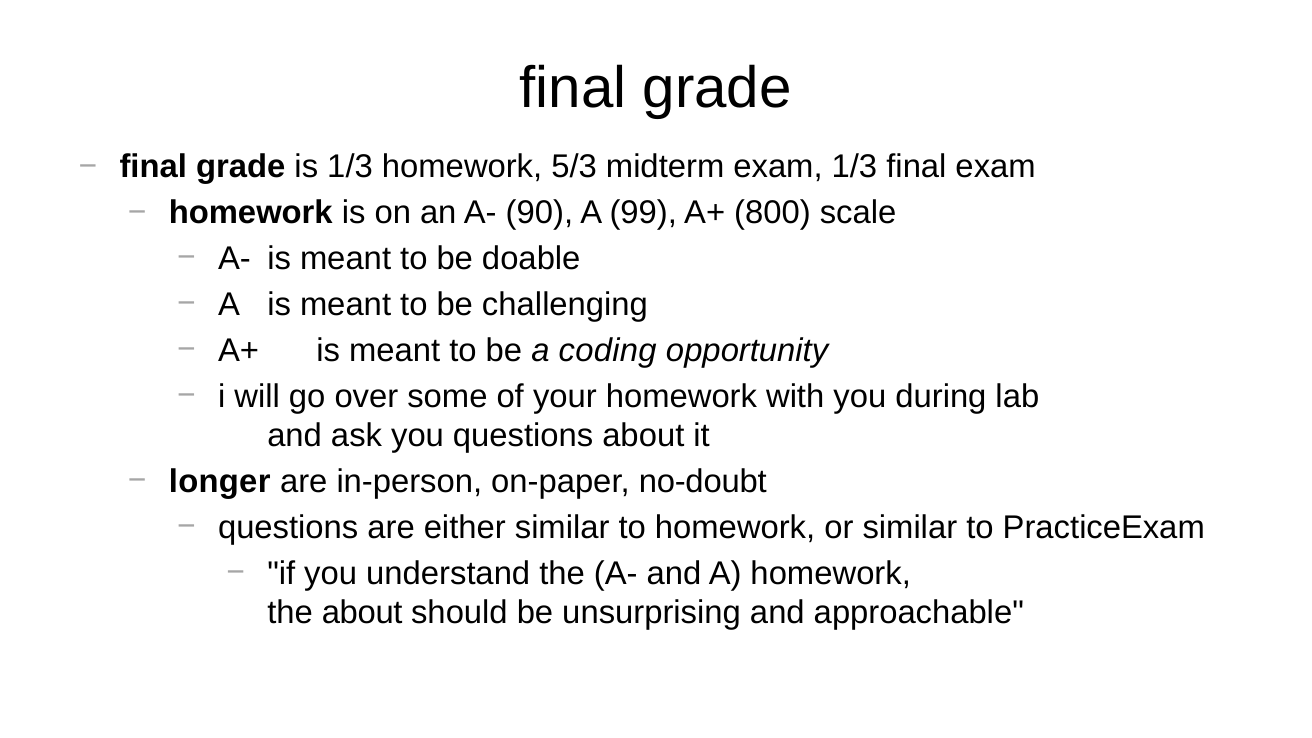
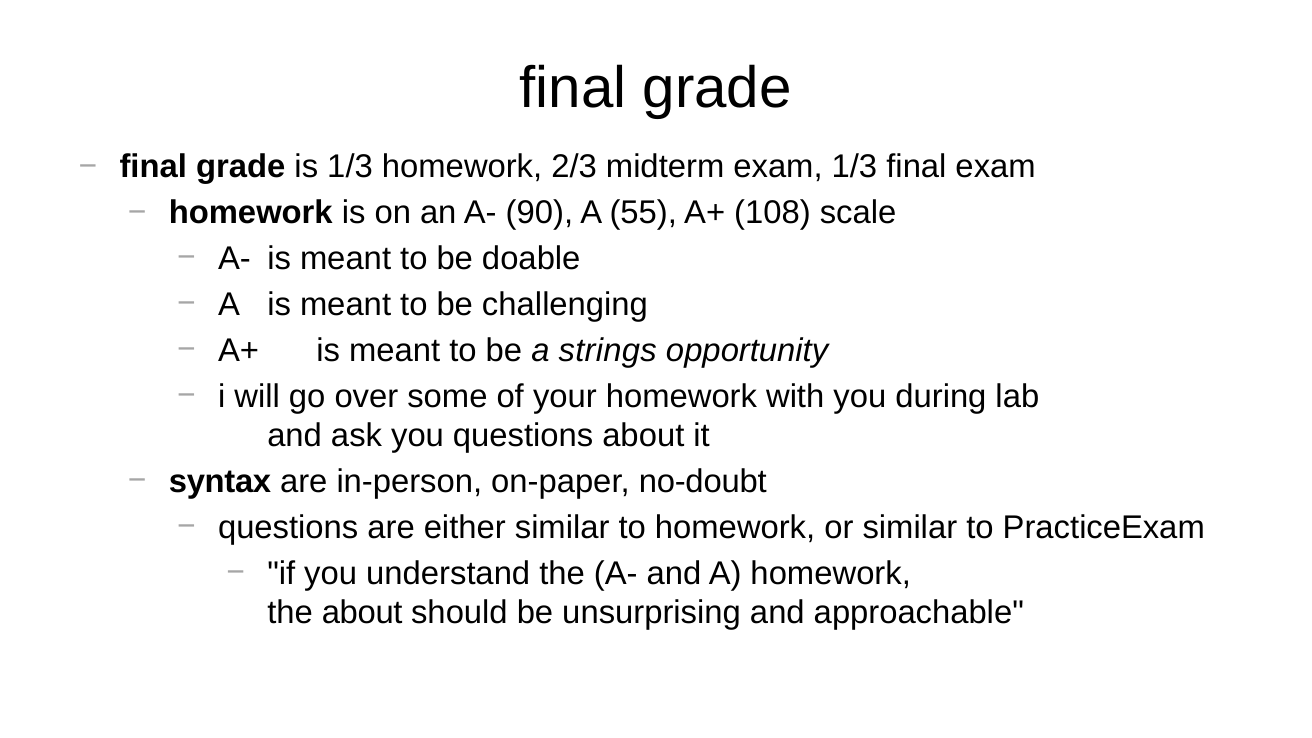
5/3: 5/3 -> 2/3
99: 99 -> 55
800: 800 -> 108
coding: coding -> strings
longer: longer -> syntax
